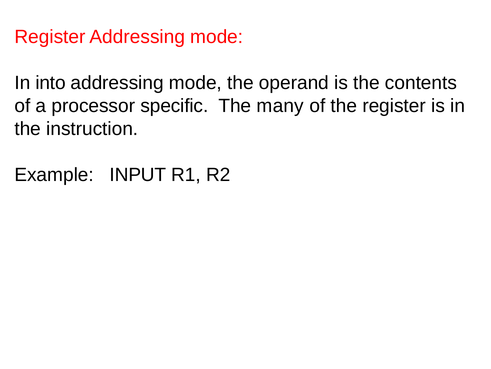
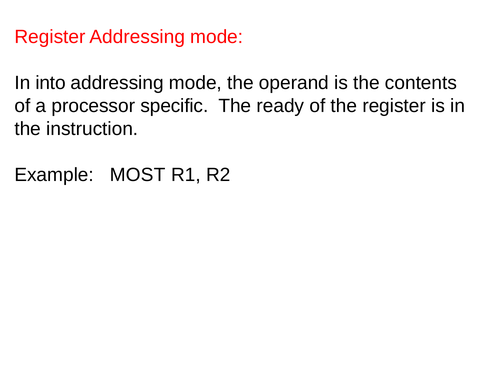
many: many -> ready
INPUT: INPUT -> MOST
